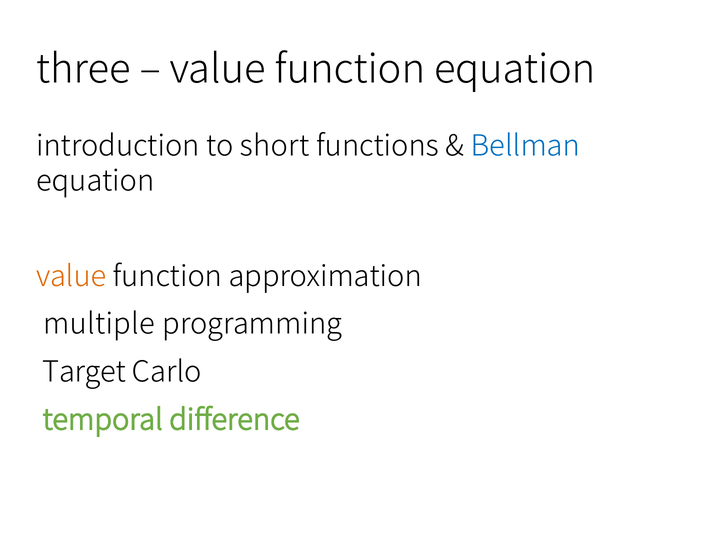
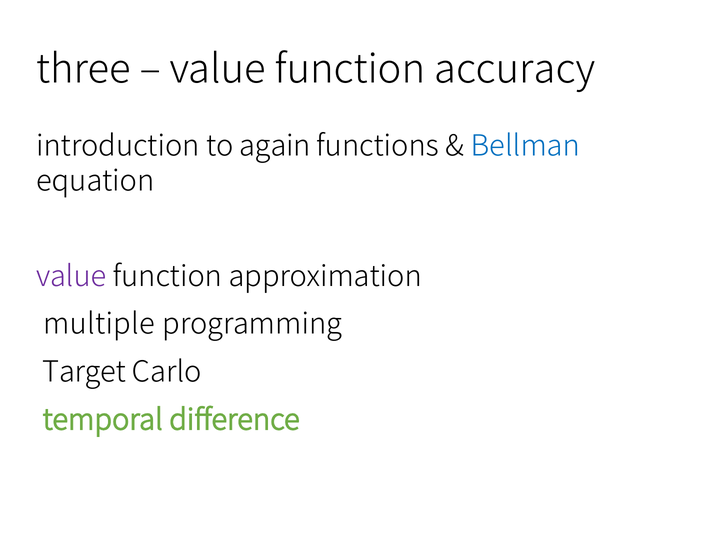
function equation: equation -> accuracy
short: short -> again
value at (71, 277) colour: orange -> purple
